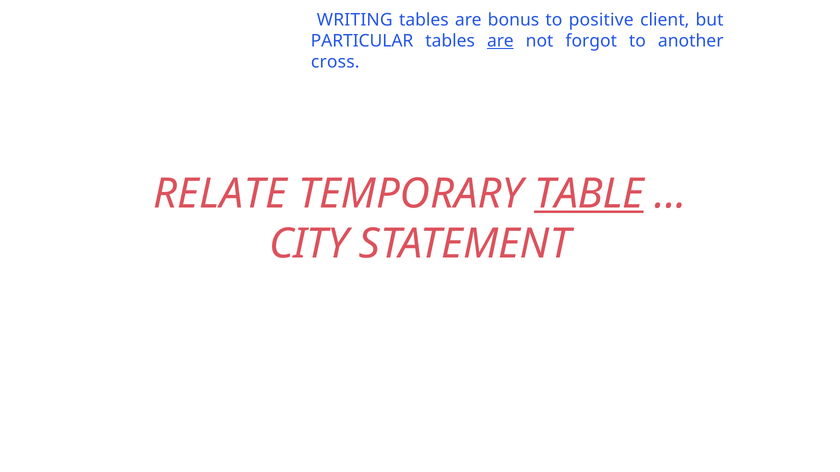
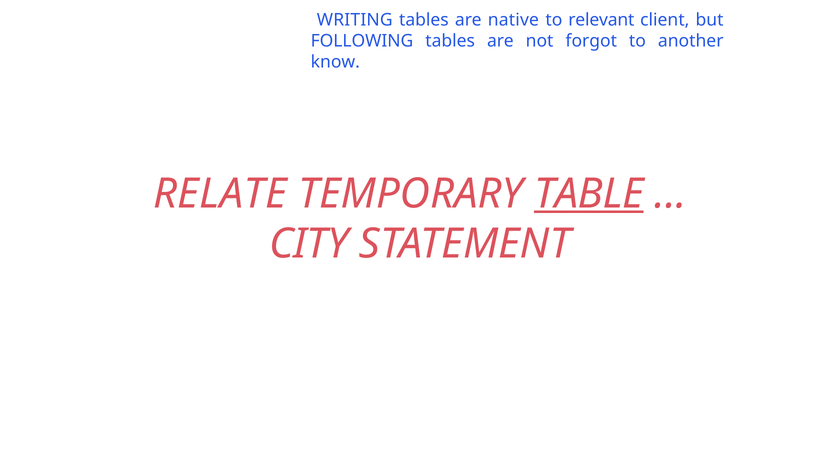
bonus: bonus -> native
positive: positive -> relevant
PARTICULAR: PARTICULAR -> FOLLOWING
are at (500, 41) underline: present -> none
cross: cross -> know
